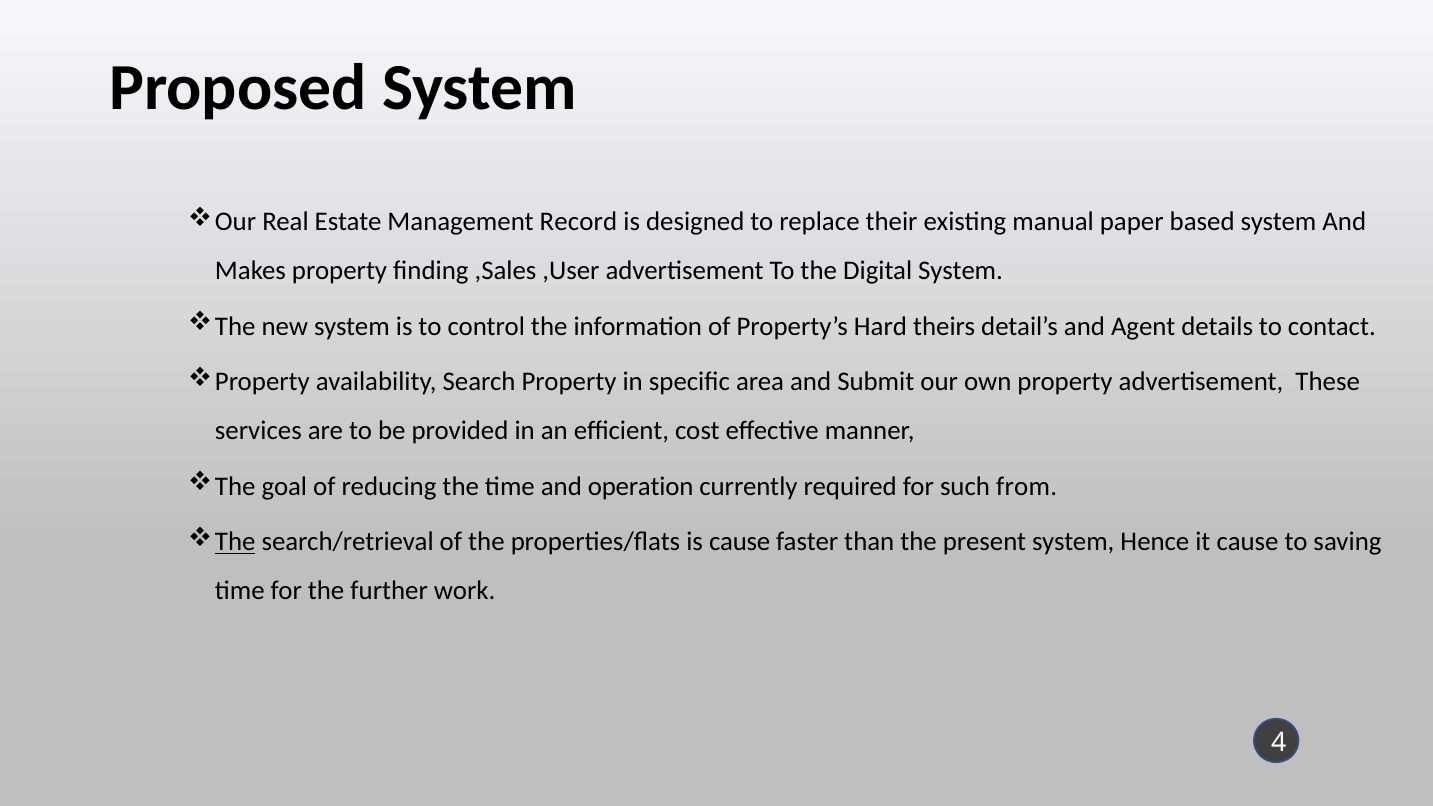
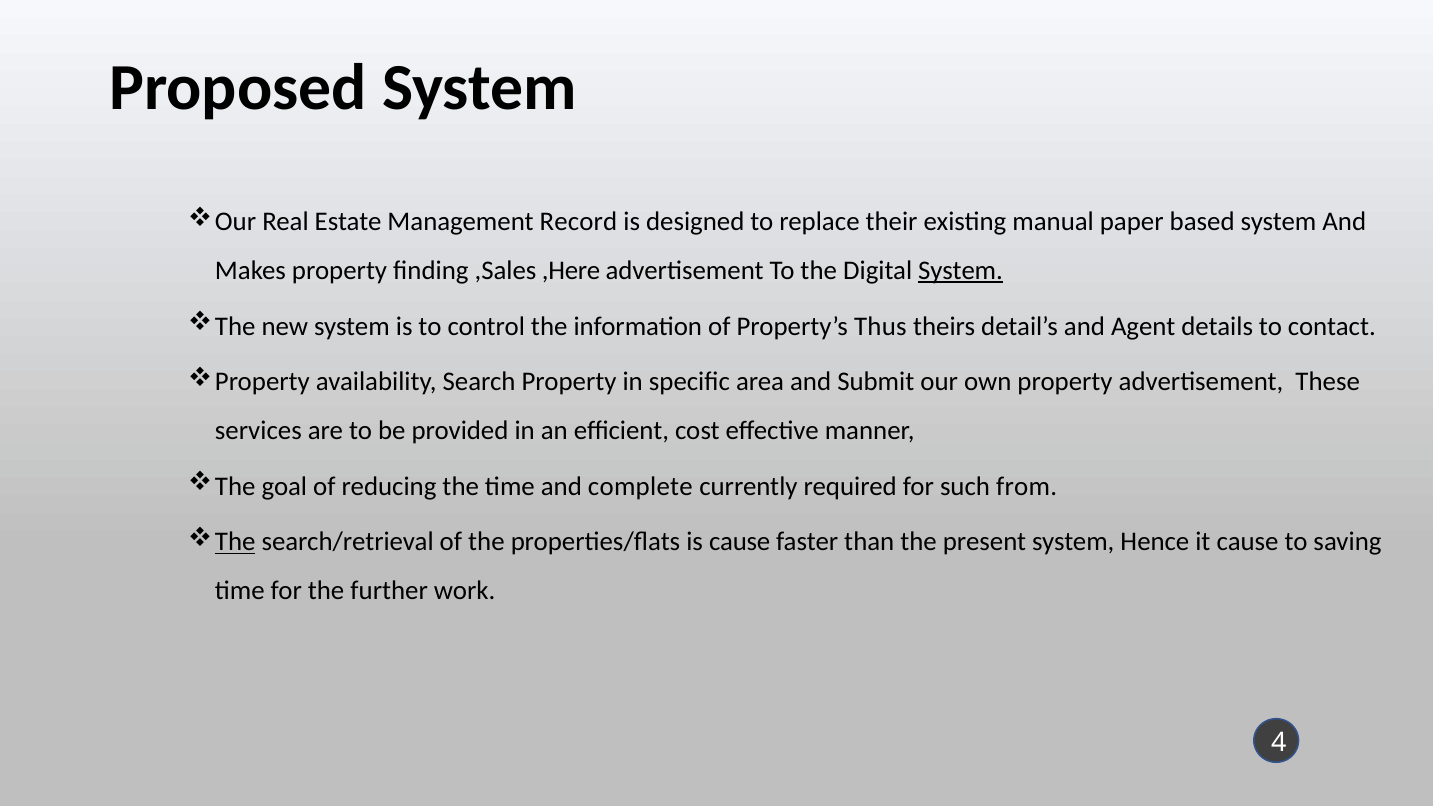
,User: ,User -> ,Here
System at (960, 270) underline: none -> present
Hard: Hard -> Thus
operation: operation -> complete
